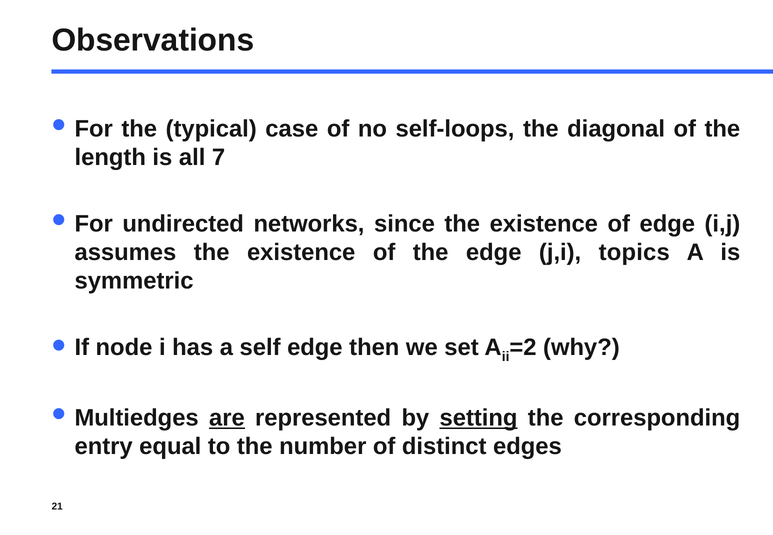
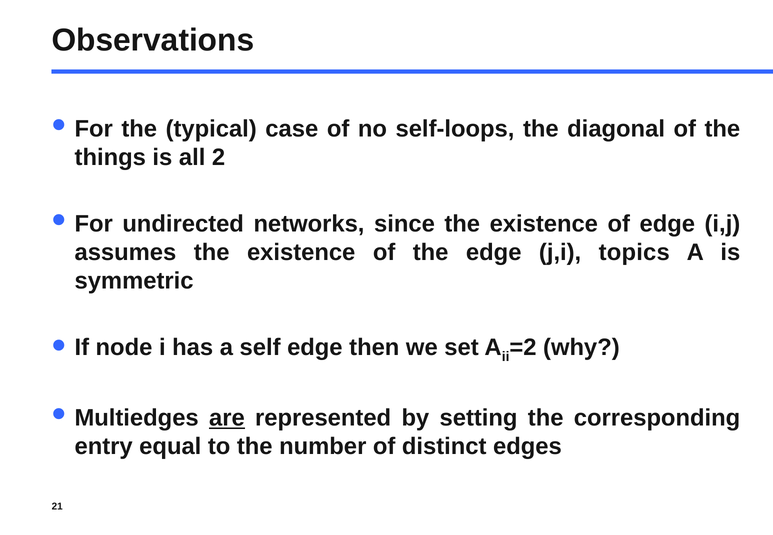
length: length -> things
7: 7 -> 2
setting underline: present -> none
